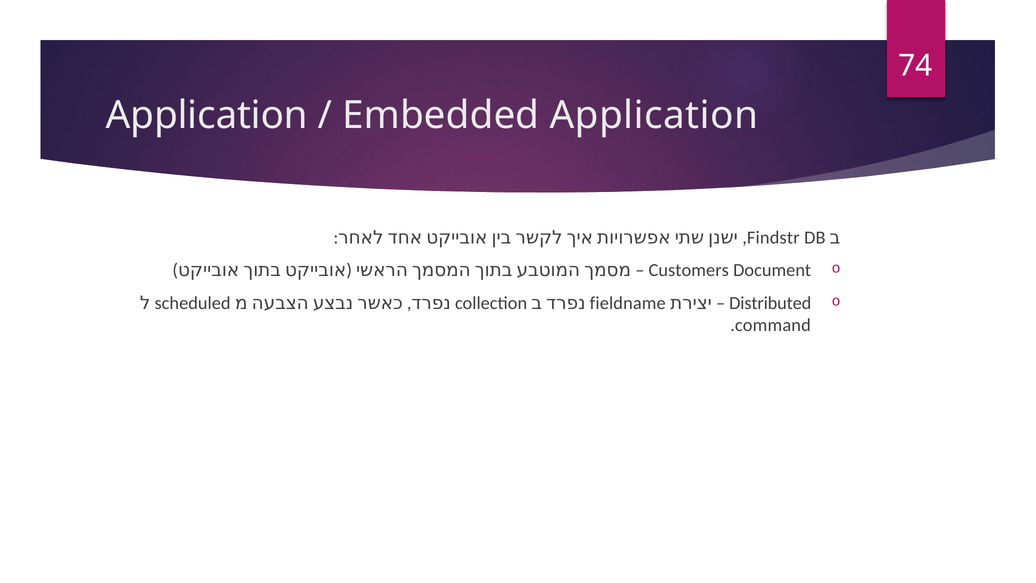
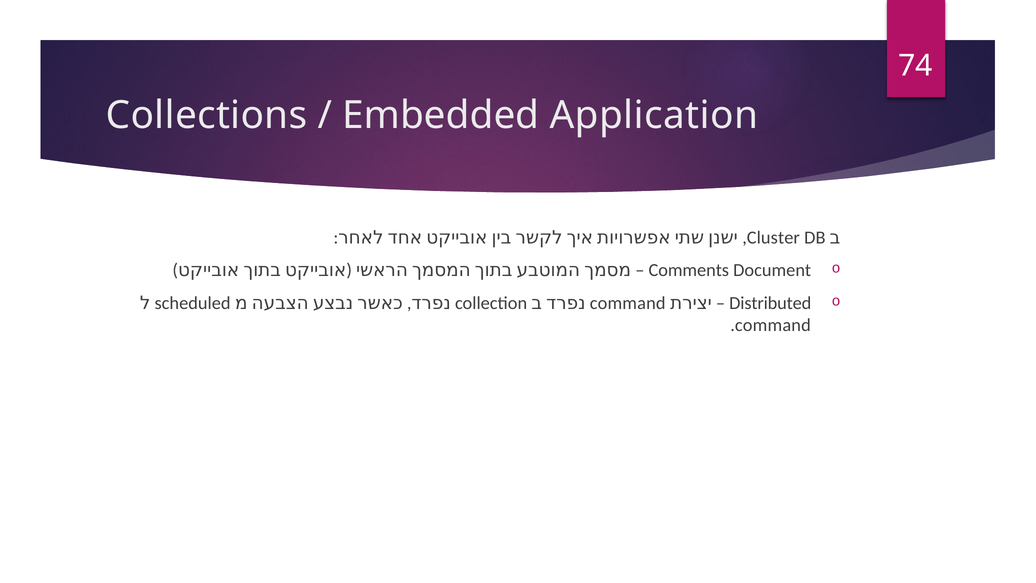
Application at (207, 115): Application -> Collections
Findstr: Findstr -> Cluster
Customers: Customers -> Comments
fieldname at (628, 303): fieldname -> command
